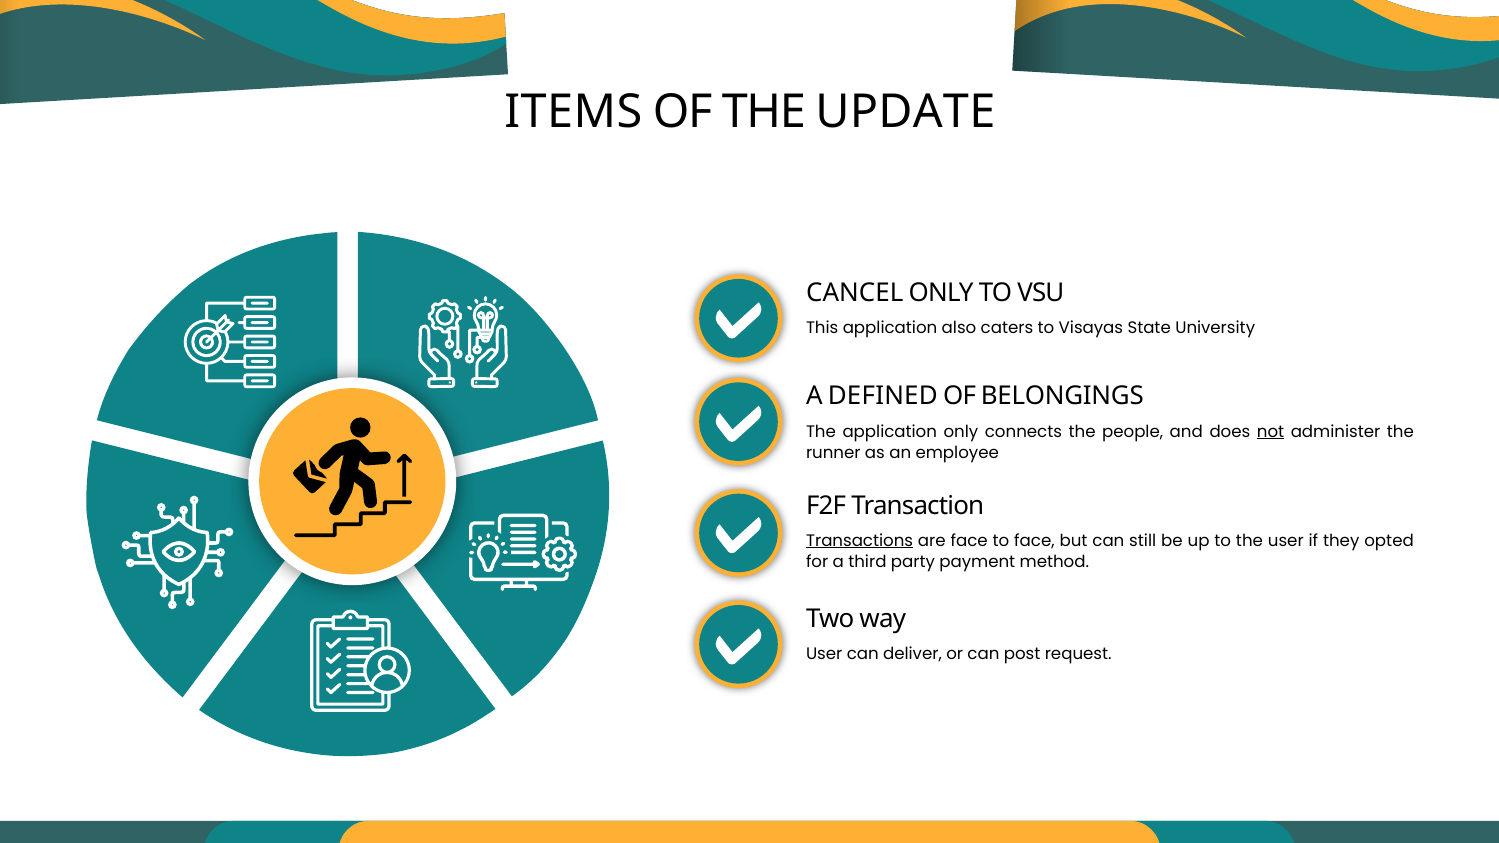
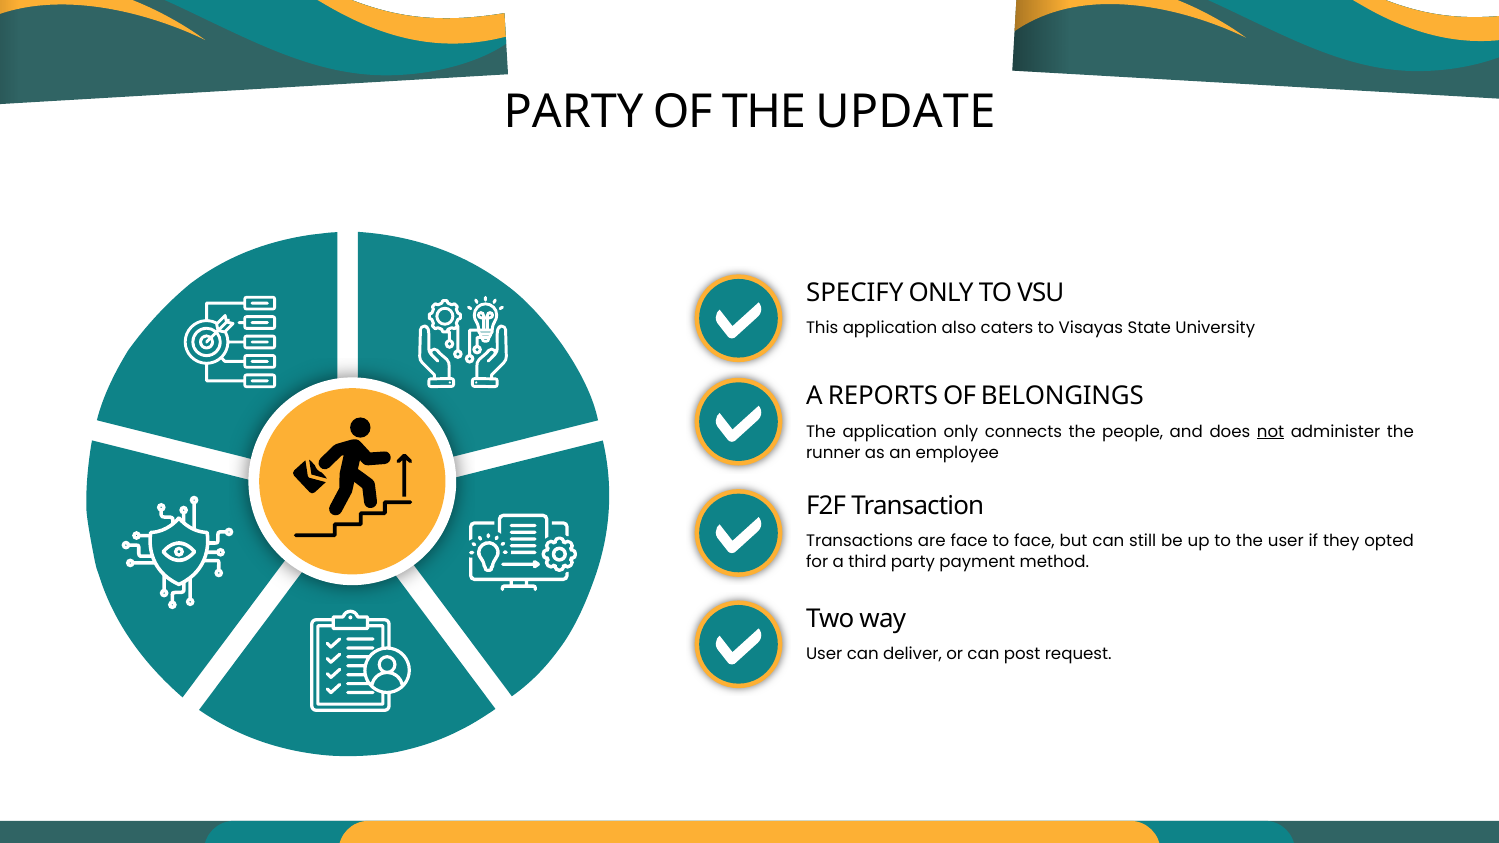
ITEMS at (573, 112): ITEMS -> PARTY
CANCEL: CANCEL -> SPECIFY
DEFINED: DEFINED -> REPORTS
Transactions underline: present -> none
